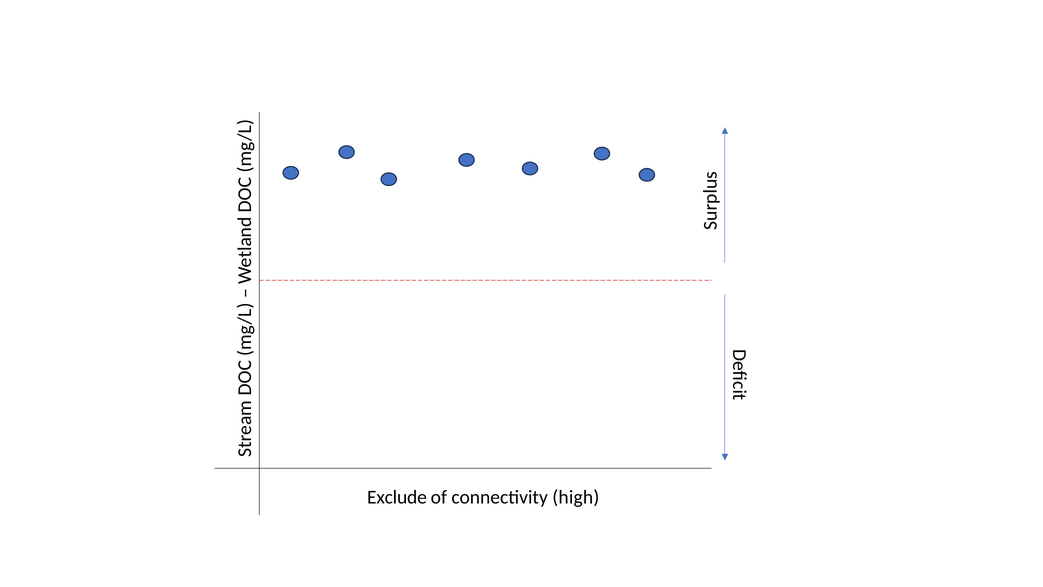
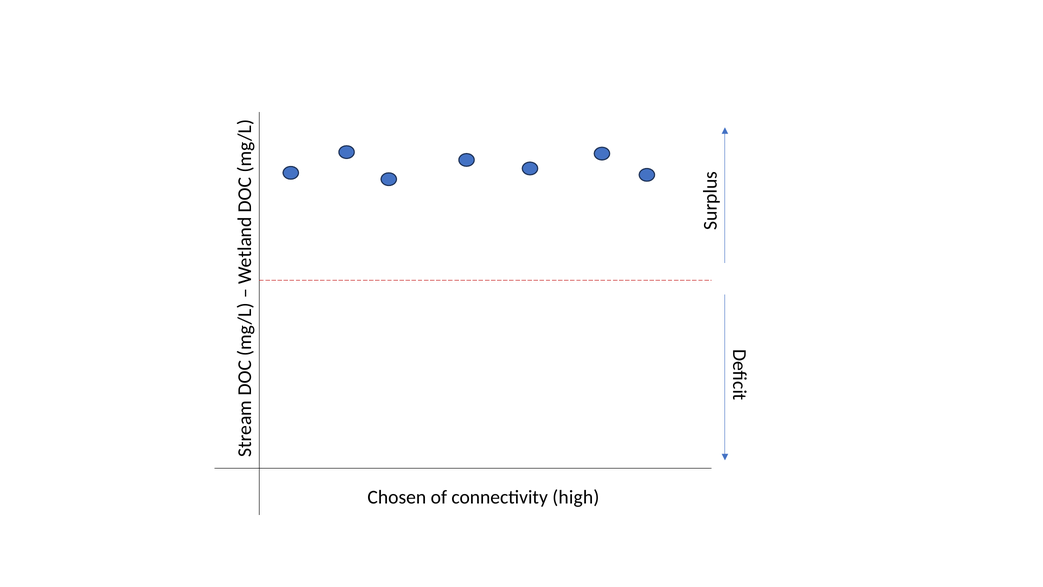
Exclude: Exclude -> Chosen
